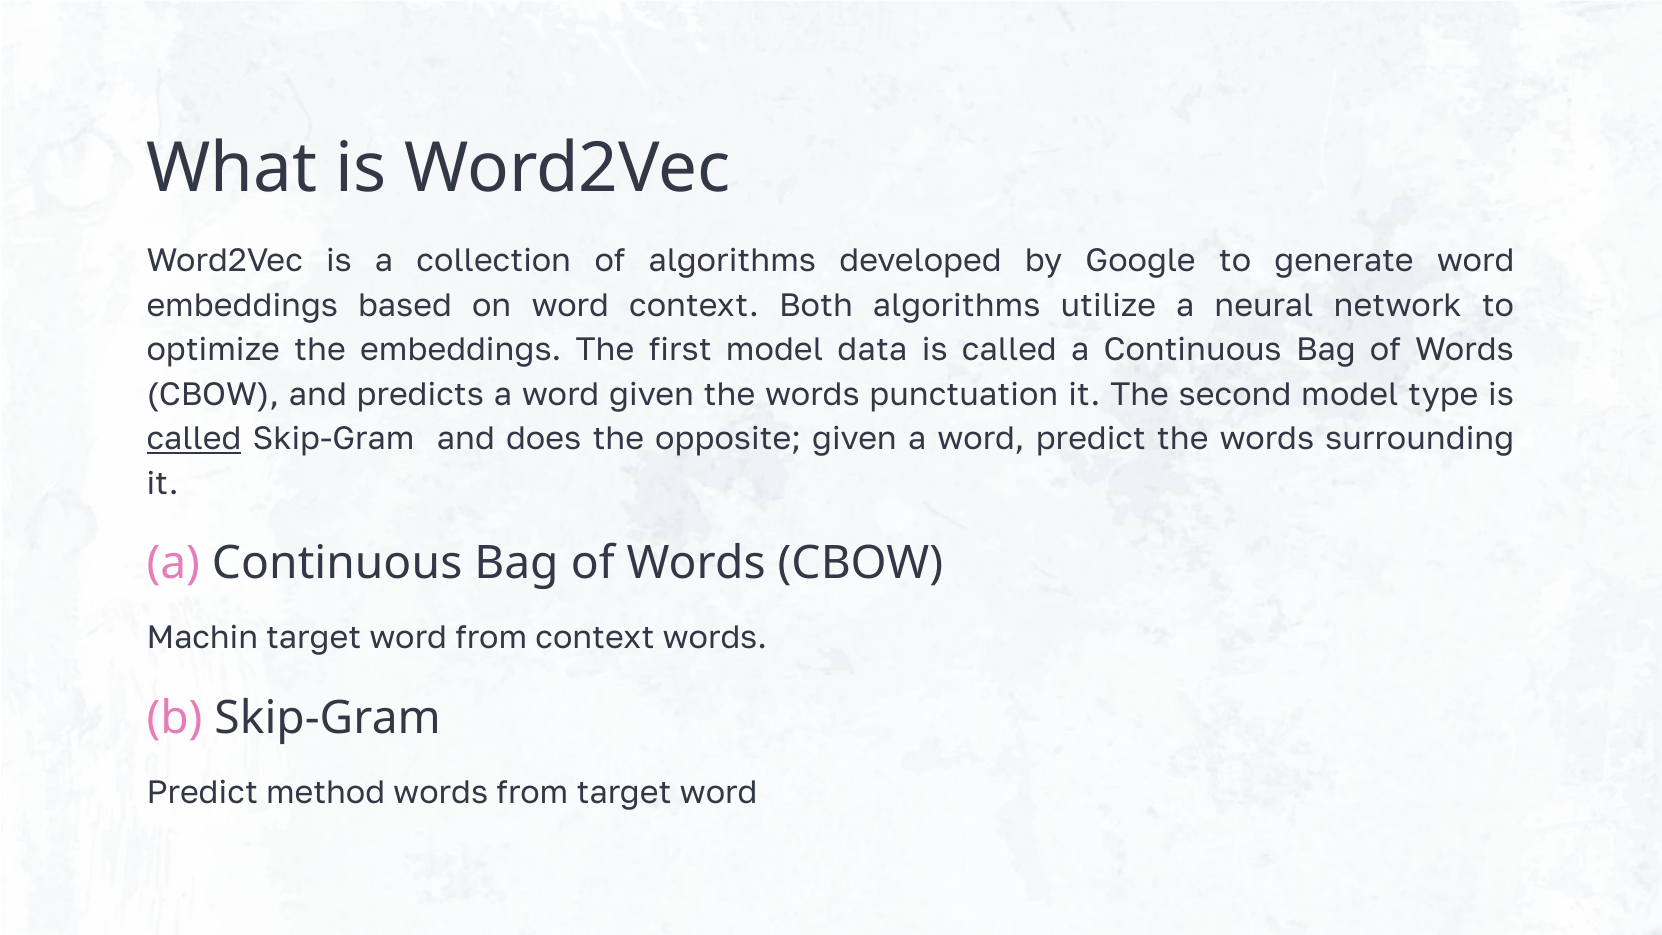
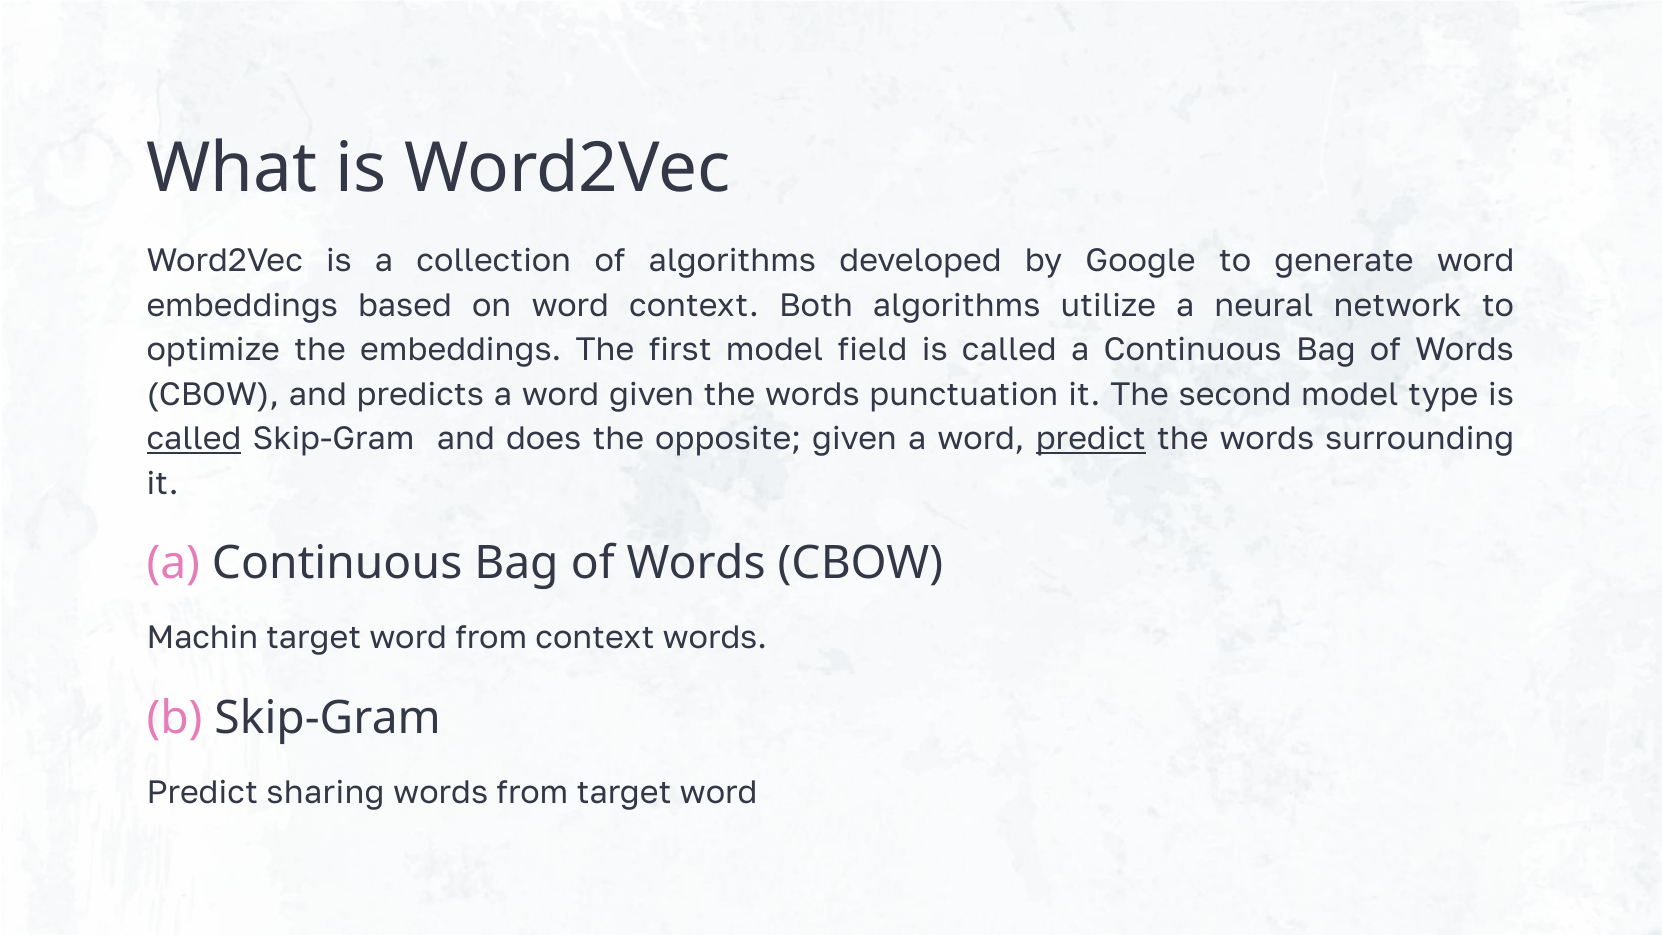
data: data -> field
predict at (1091, 439) underline: none -> present
method: method -> sharing
